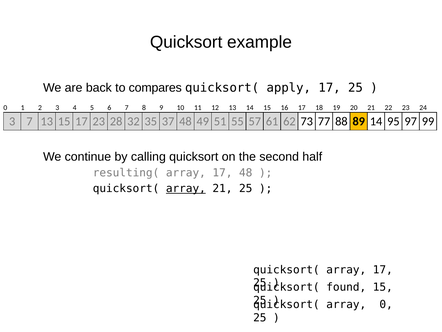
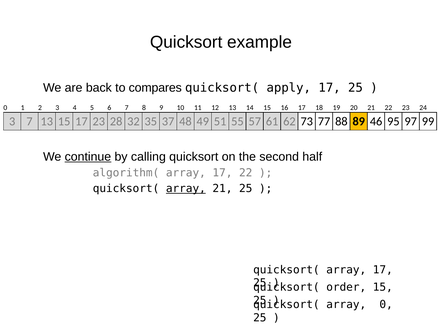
89 14: 14 -> 46
continue underline: none -> present
resulting(: resulting( -> algorithm(
17 48: 48 -> 22
found: found -> order
